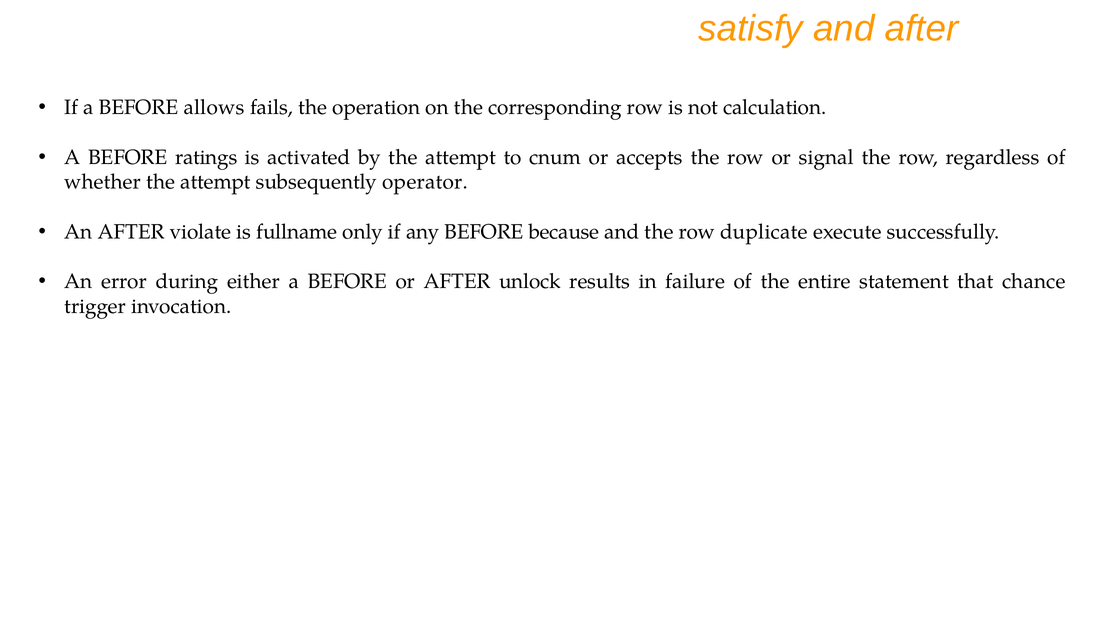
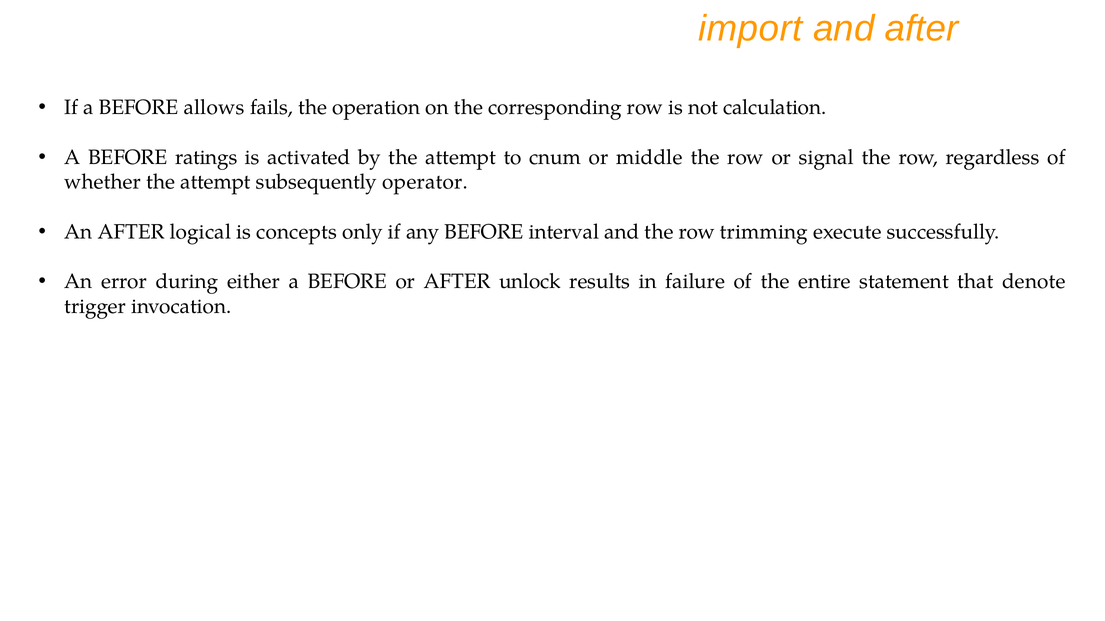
satisfy: satisfy -> import
accepts: accepts -> middle
violate: violate -> logical
fullname: fullname -> concepts
because: because -> interval
duplicate: duplicate -> trimming
chance: chance -> denote
